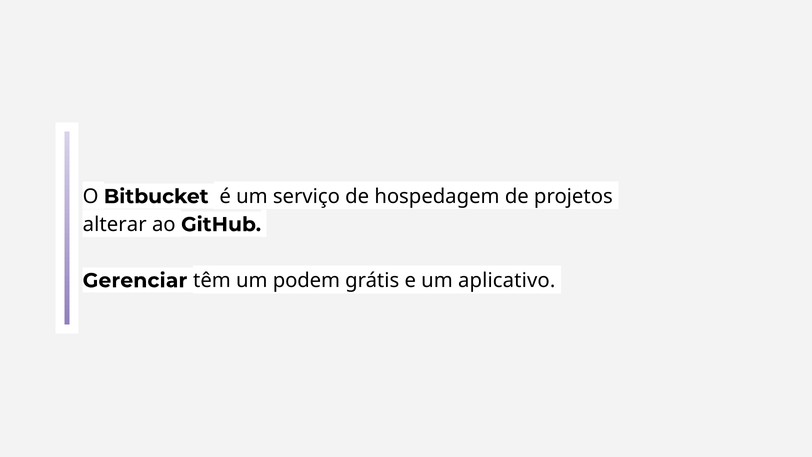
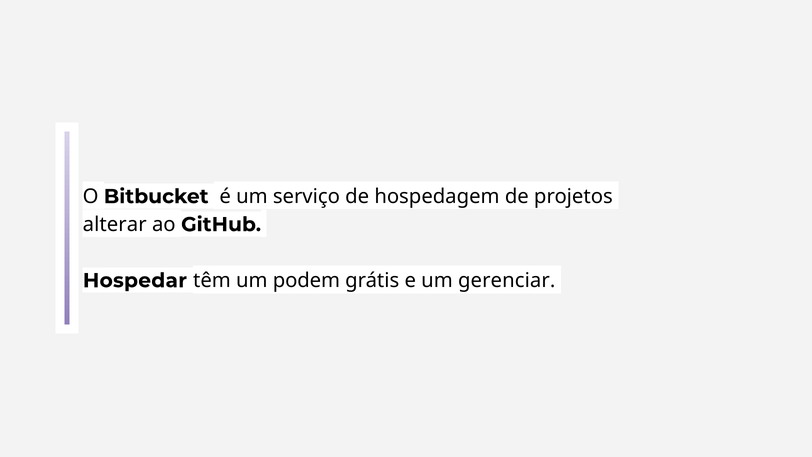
Gerenciar: Gerenciar -> Hospedar
aplicativo: aplicativo -> gerenciar
